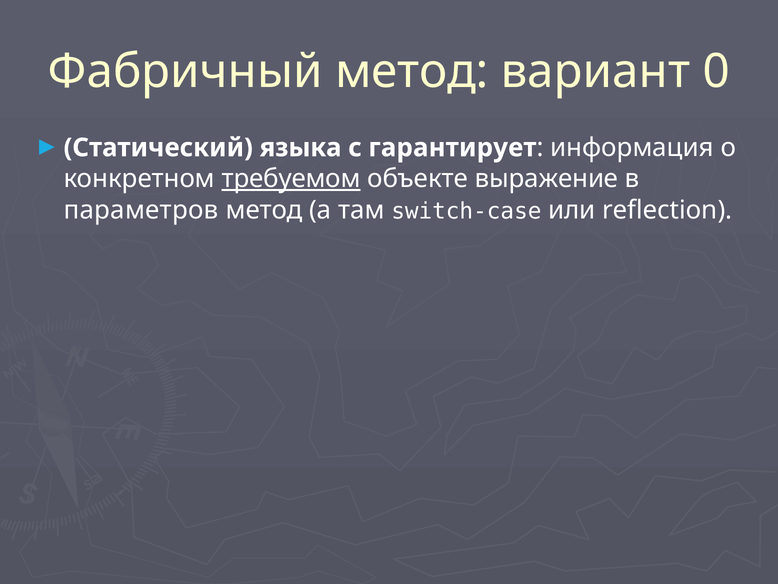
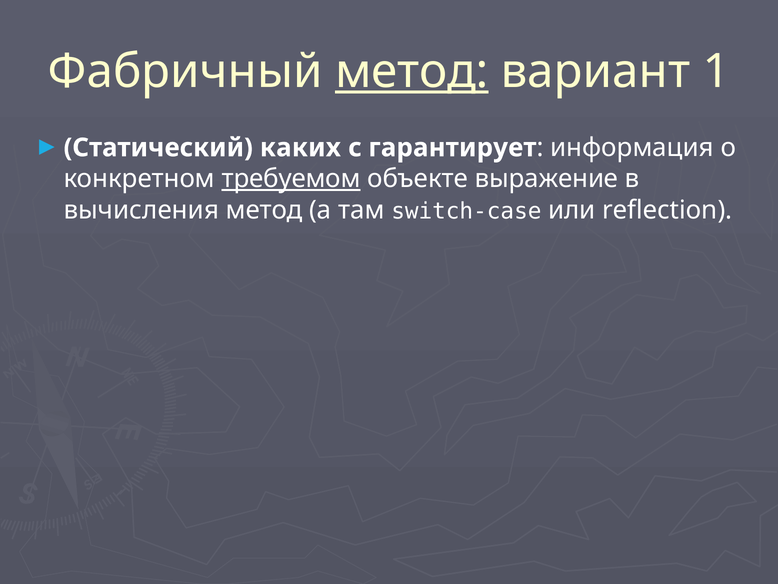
метод at (412, 71) underline: none -> present
0: 0 -> 1
языка: языка -> каких
параметров: параметров -> вычисления
